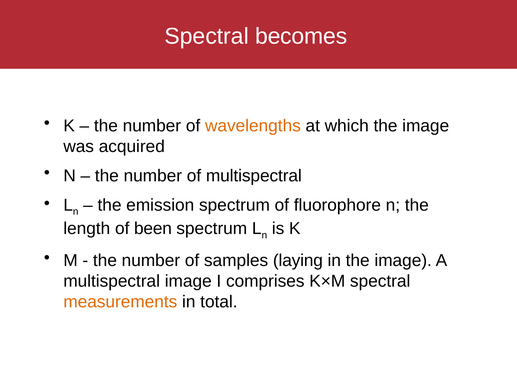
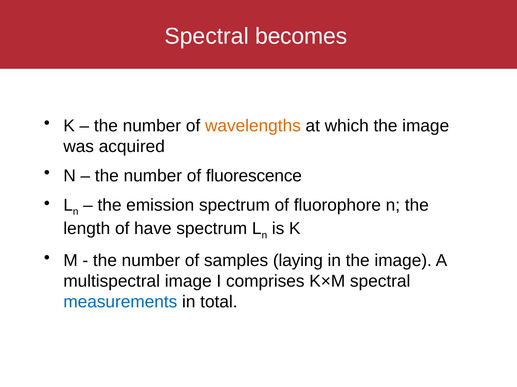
of multispectral: multispectral -> fluorescence
been: been -> have
measurements colour: orange -> blue
